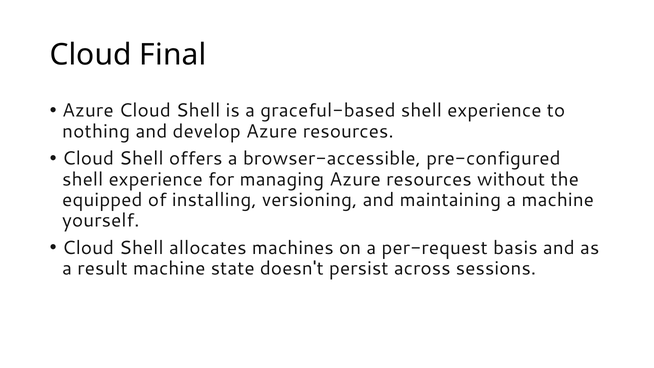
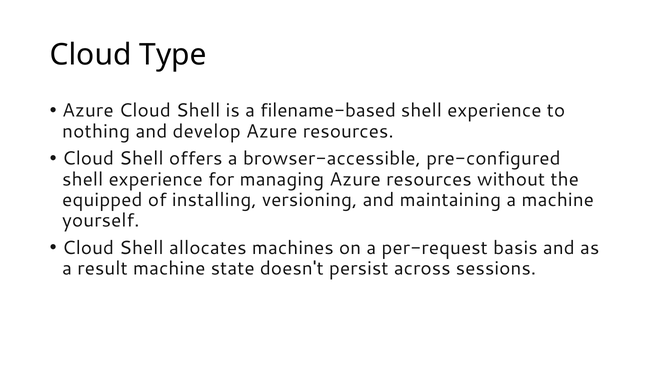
Final: Final -> Type
graceful-based: graceful-based -> filename-based
